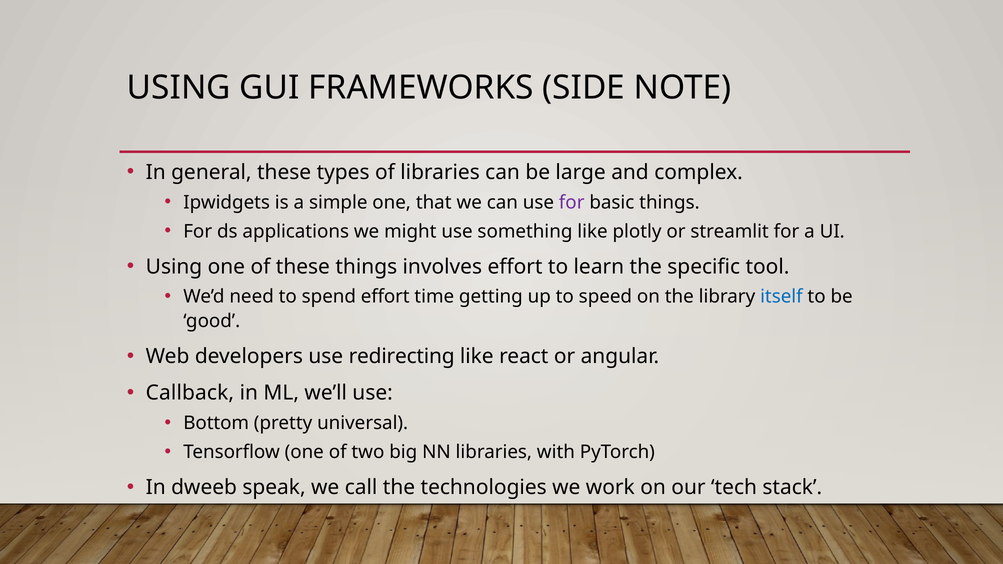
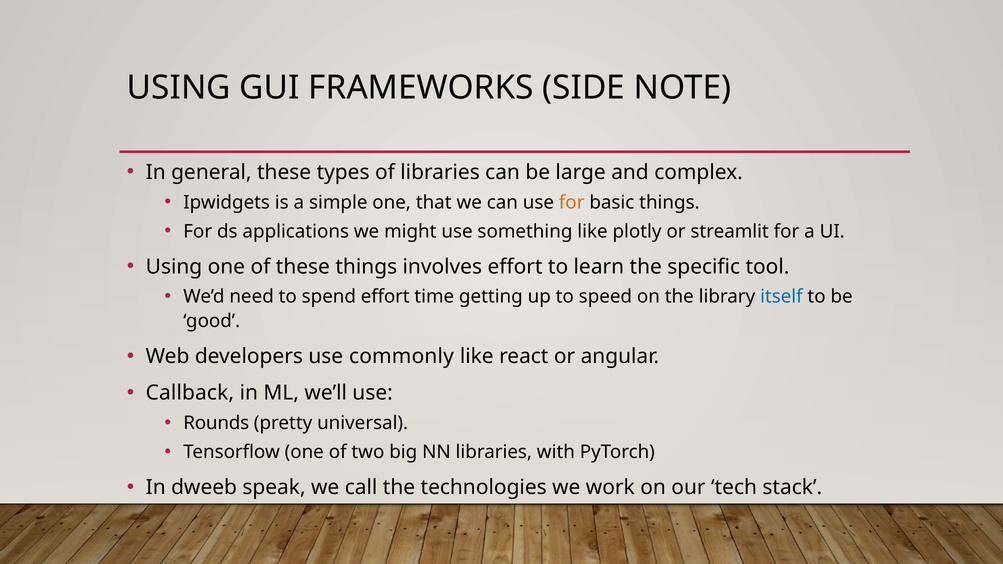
for at (572, 202) colour: purple -> orange
redirecting: redirecting -> commonly
Bottom: Bottom -> Rounds
